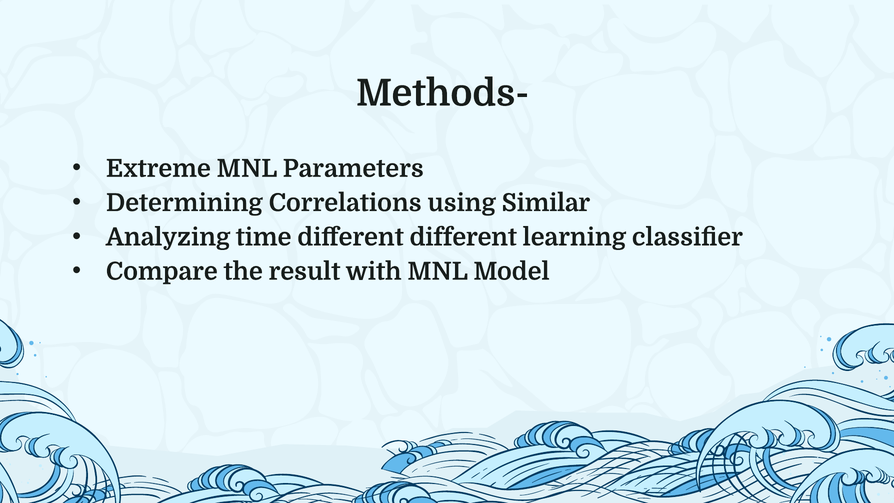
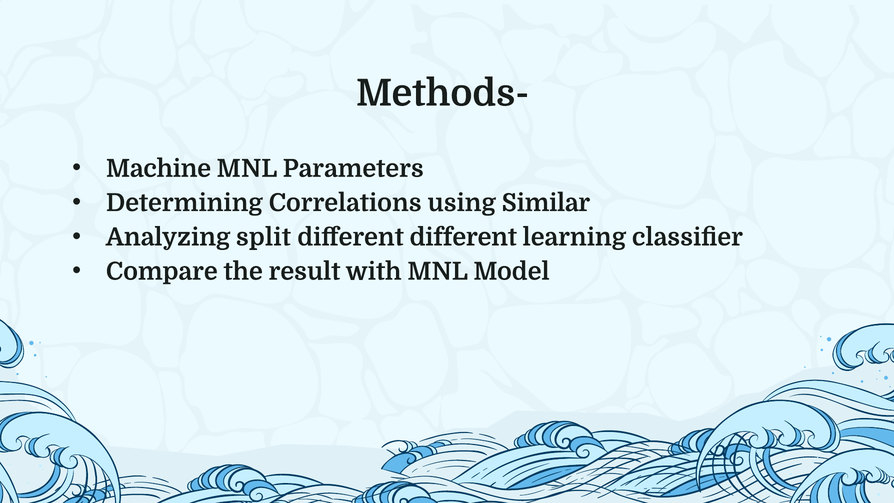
Extreme: Extreme -> Machine
time: time -> split
